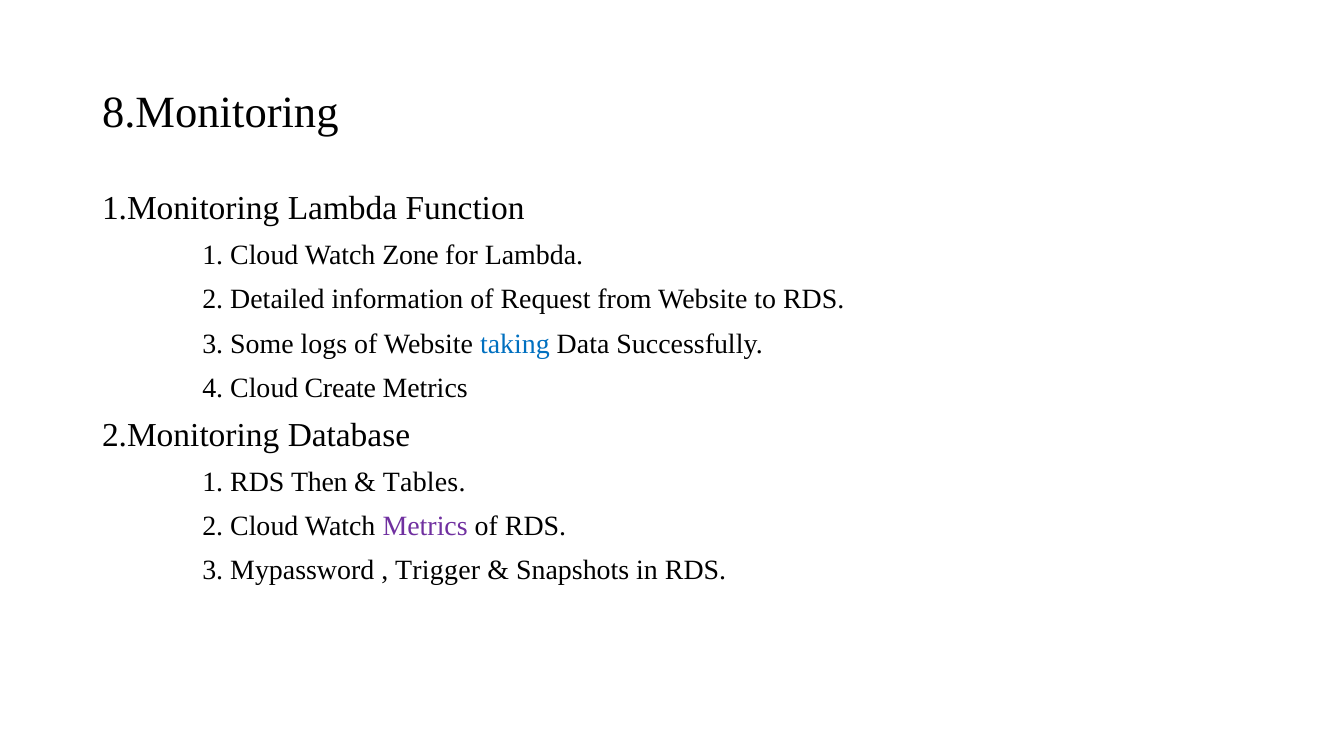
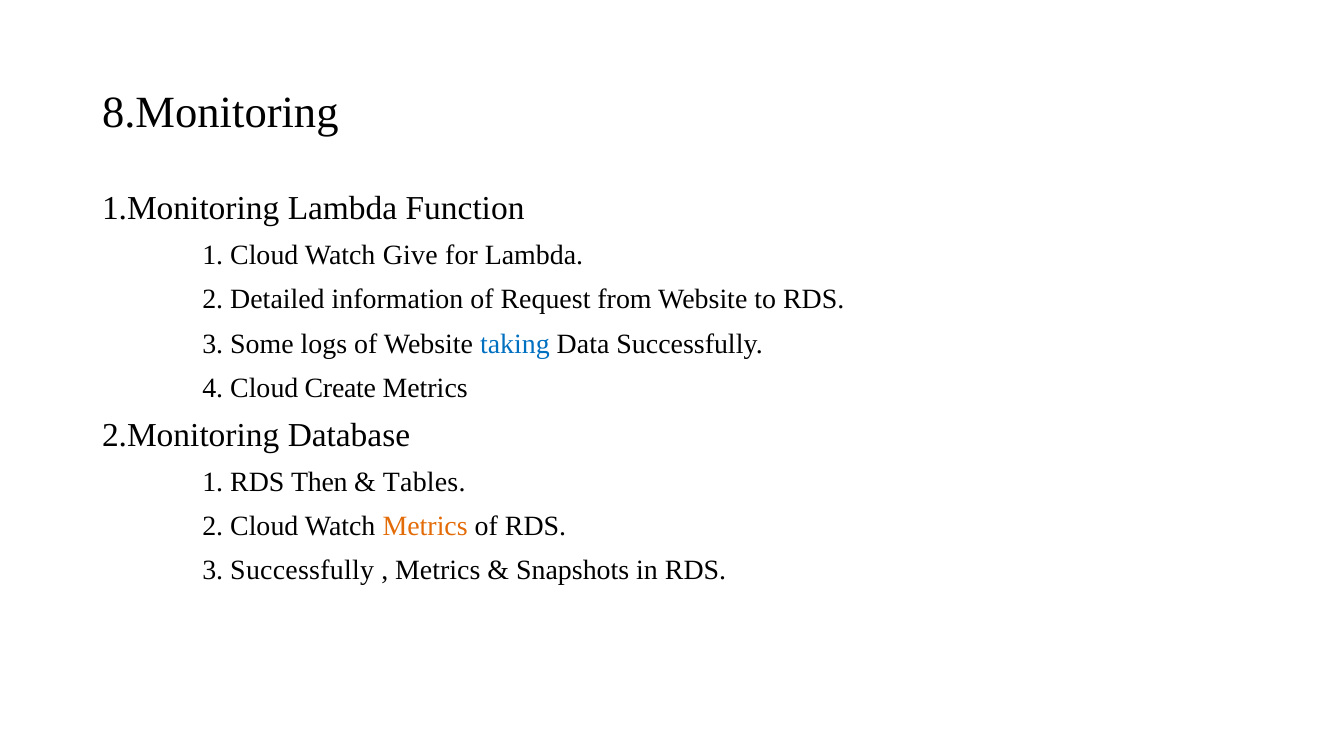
Zone: Zone -> Give
Metrics at (425, 526) colour: purple -> orange
3 Mypassword: Mypassword -> Successfully
Trigger at (438, 570): Trigger -> Metrics
